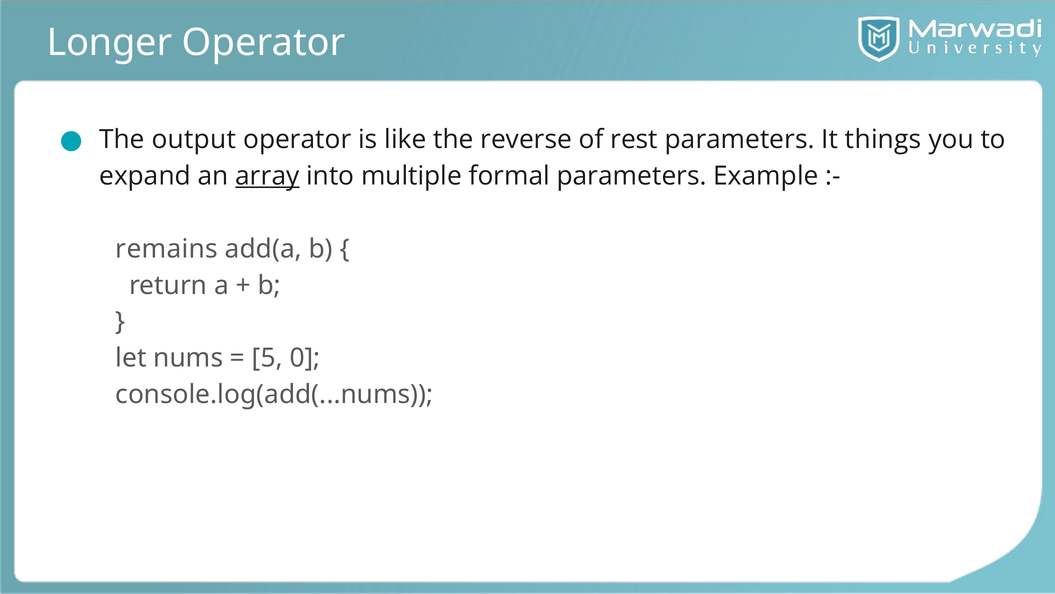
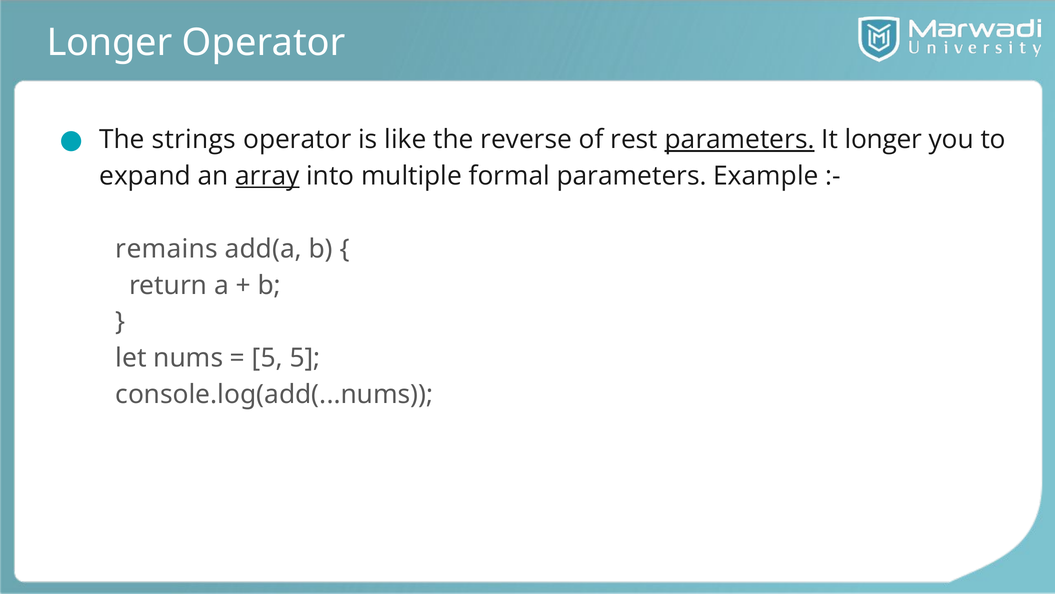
output: output -> strings
parameters at (740, 140) underline: none -> present
It things: things -> longer
5 0: 0 -> 5
